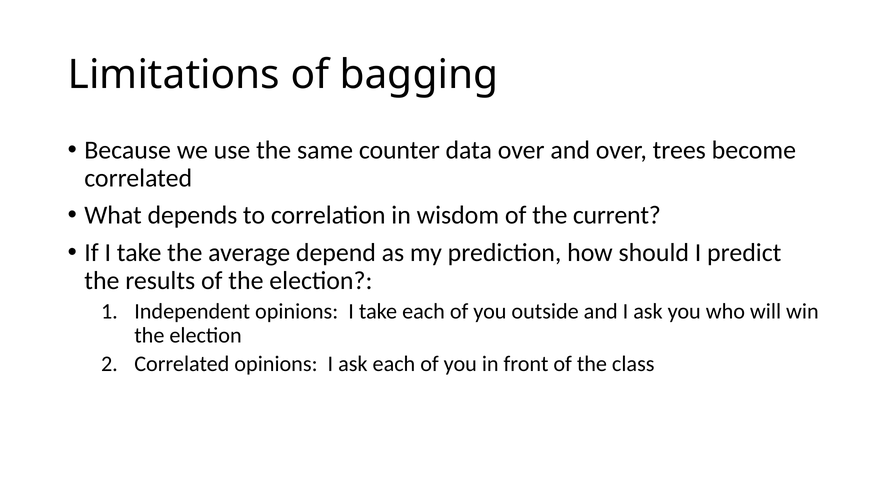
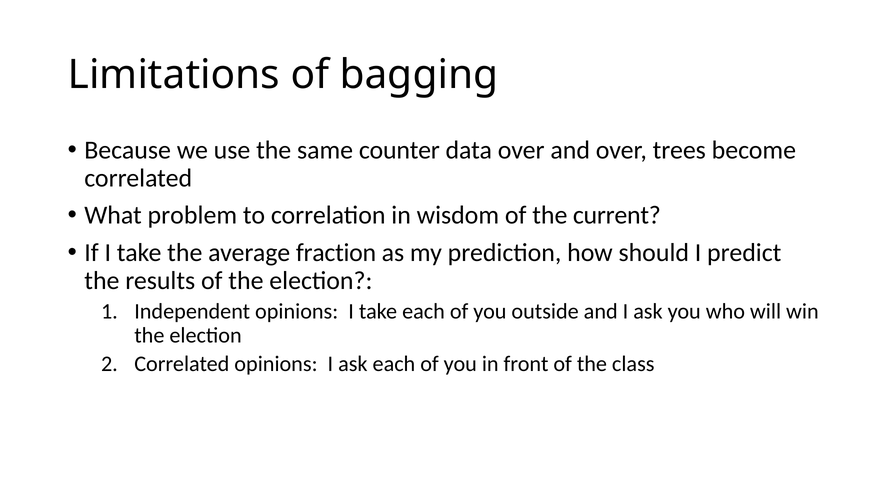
depends: depends -> problem
depend: depend -> fraction
